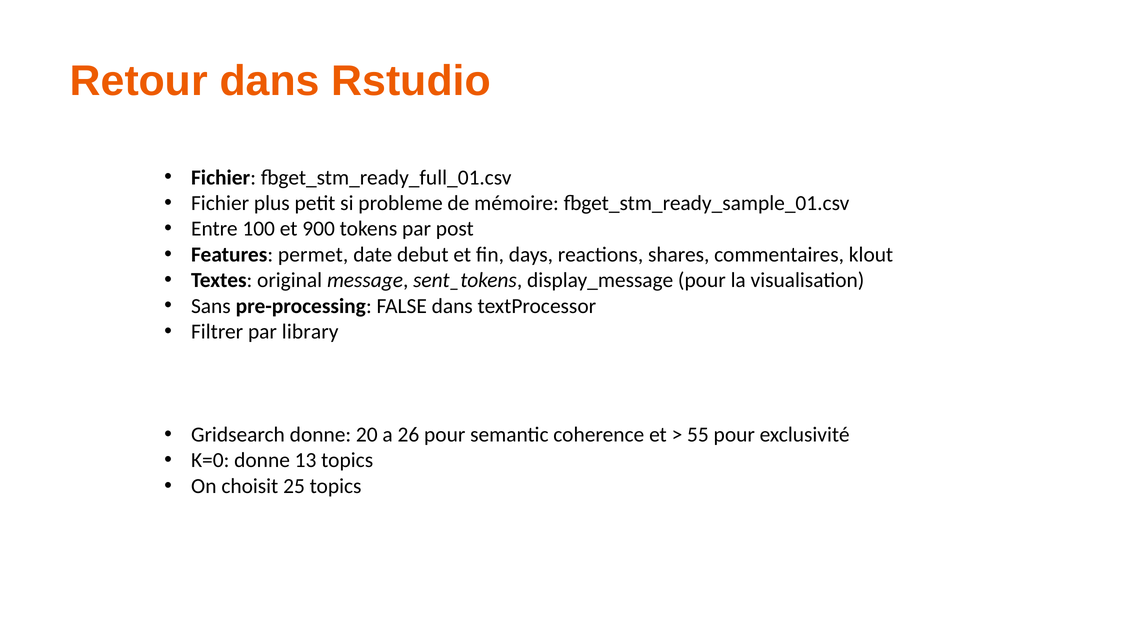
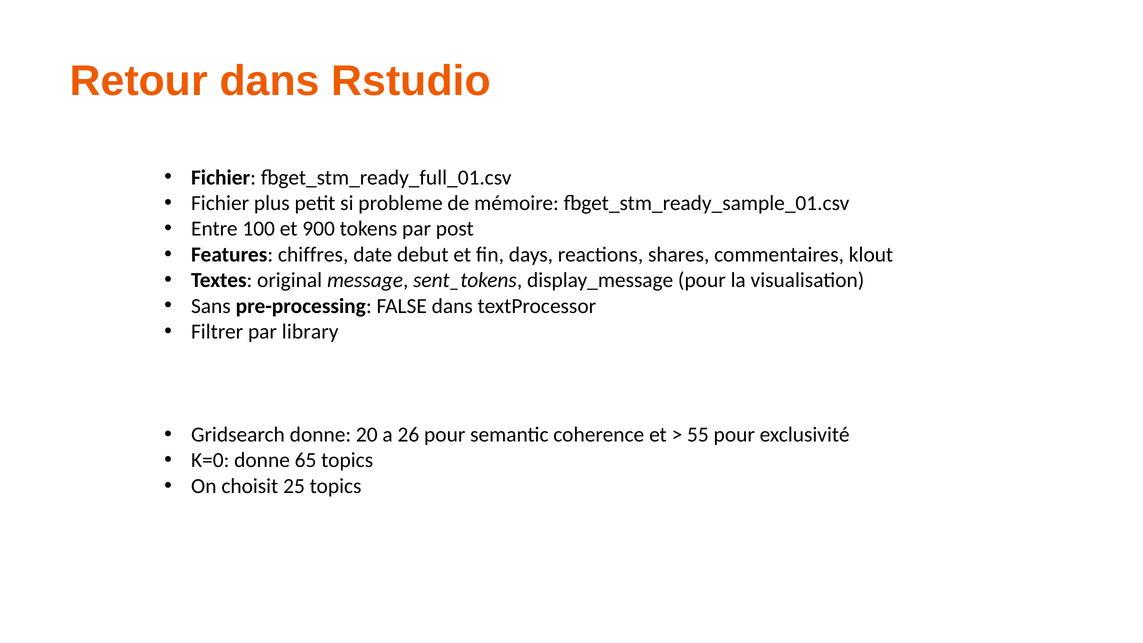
permet: permet -> chiffres
13: 13 -> 65
